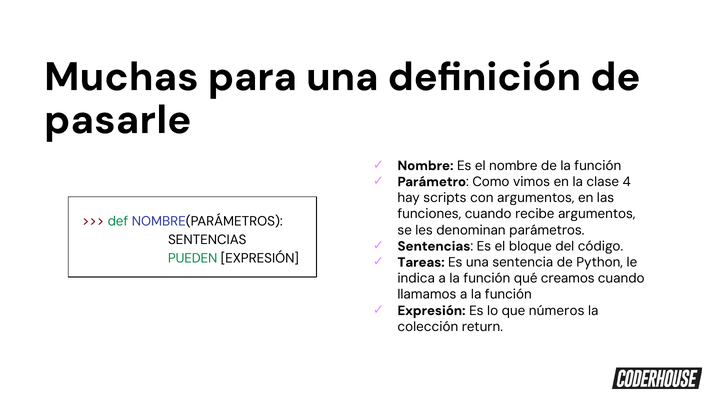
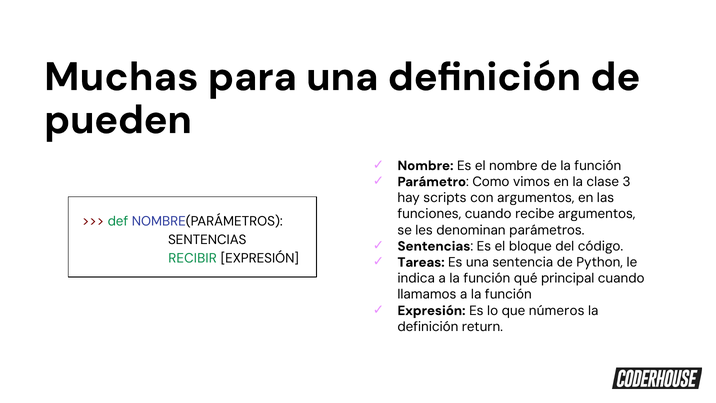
pasarle: pasarle -> pueden
4: 4 -> 3
PUEDEN: PUEDEN -> RECIBIR
creamos: creamos -> principal
colección at (428, 327): colección -> definición
